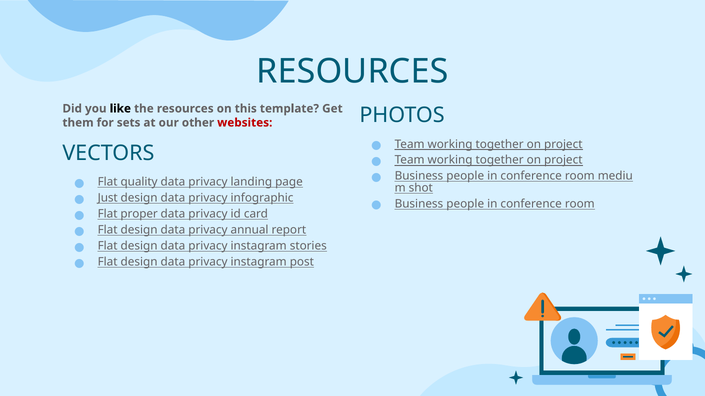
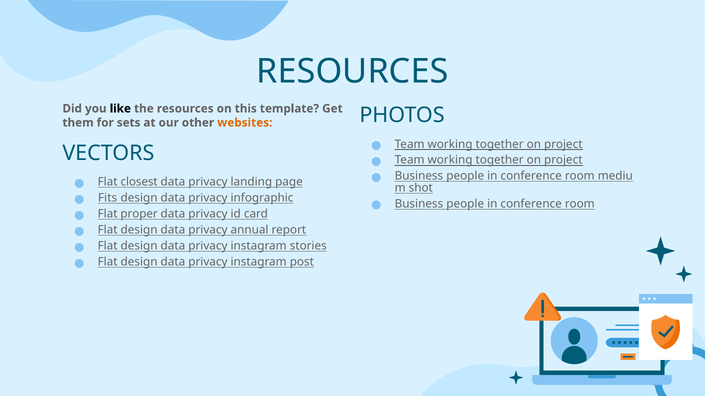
websites colour: red -> orange
quality: quality -> closest
Just: Just -> Fits
